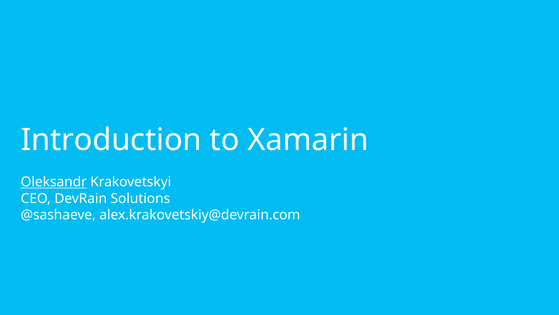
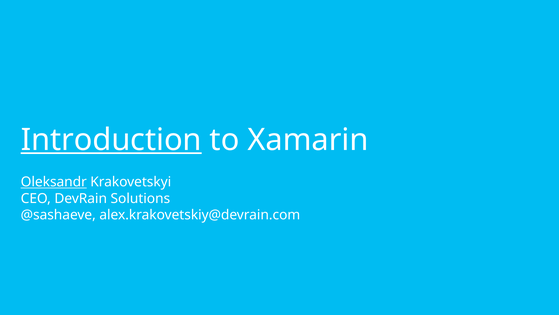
Introduction underline: none -> present
